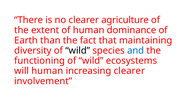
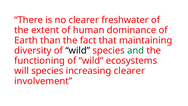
agriculture: agriculture -> freshwater
and colour: blue -> green
will human: human -> species
